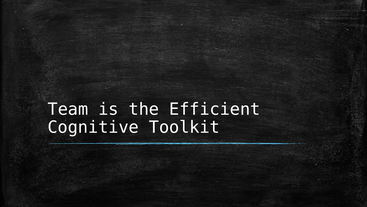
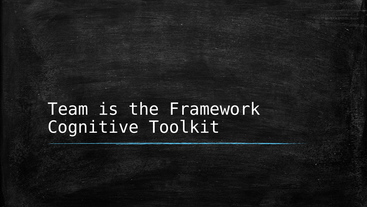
Efficient: Efficient -> Framework
